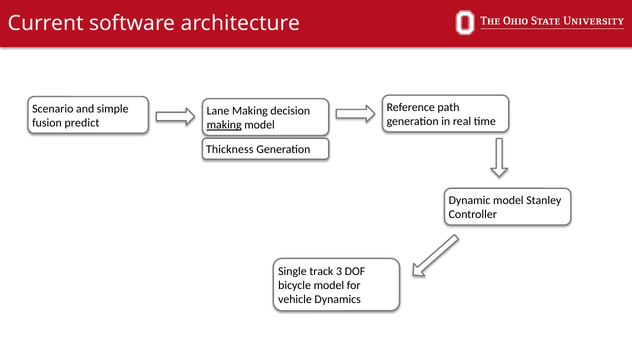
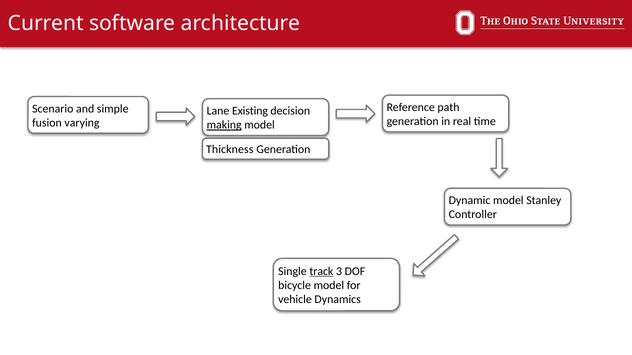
Lane Making: Making -> Existing
predict: predict -> varying
track underline: none -> present
